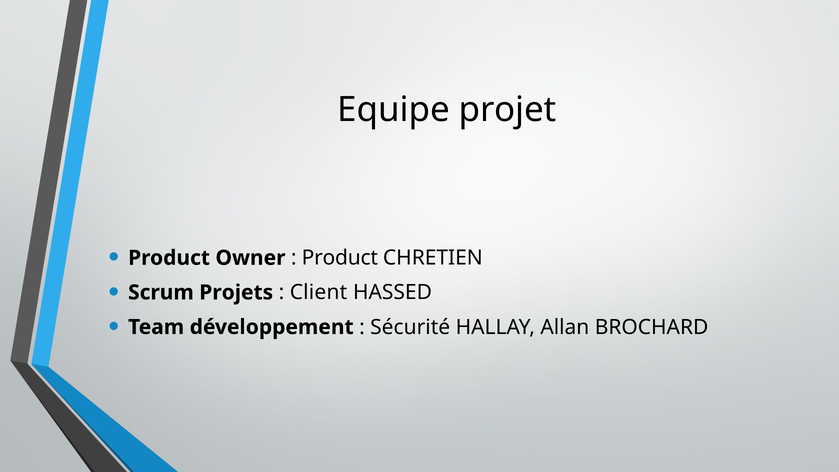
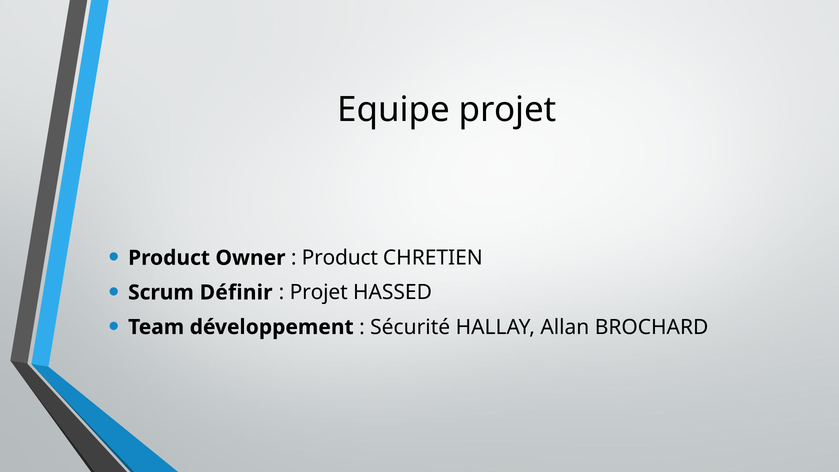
Projets: Projets -> Définir
Client at (319, 292): Client -> Projet
